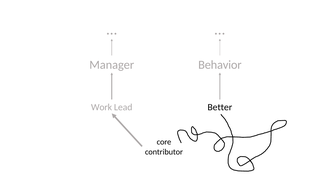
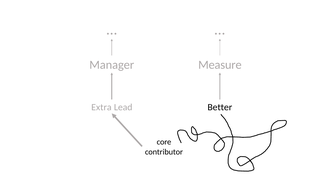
Behavior: Behavior -> Measure
Work: Work -> Extra
